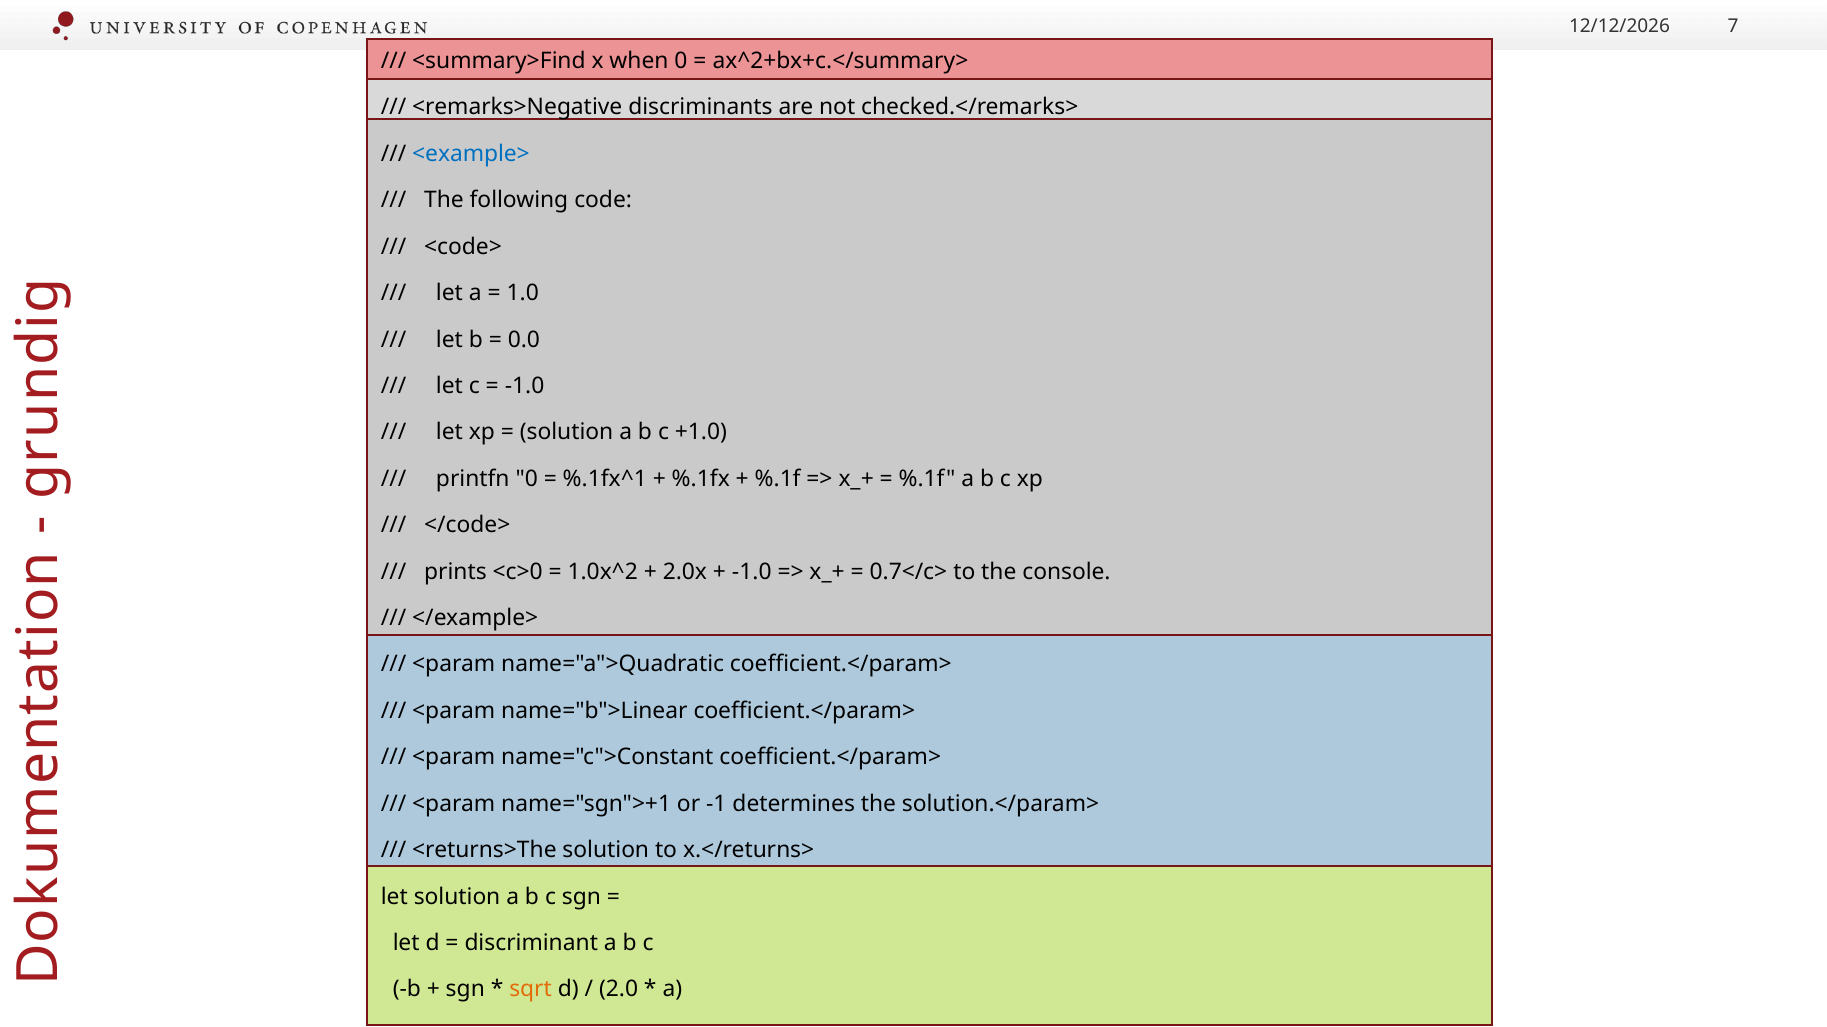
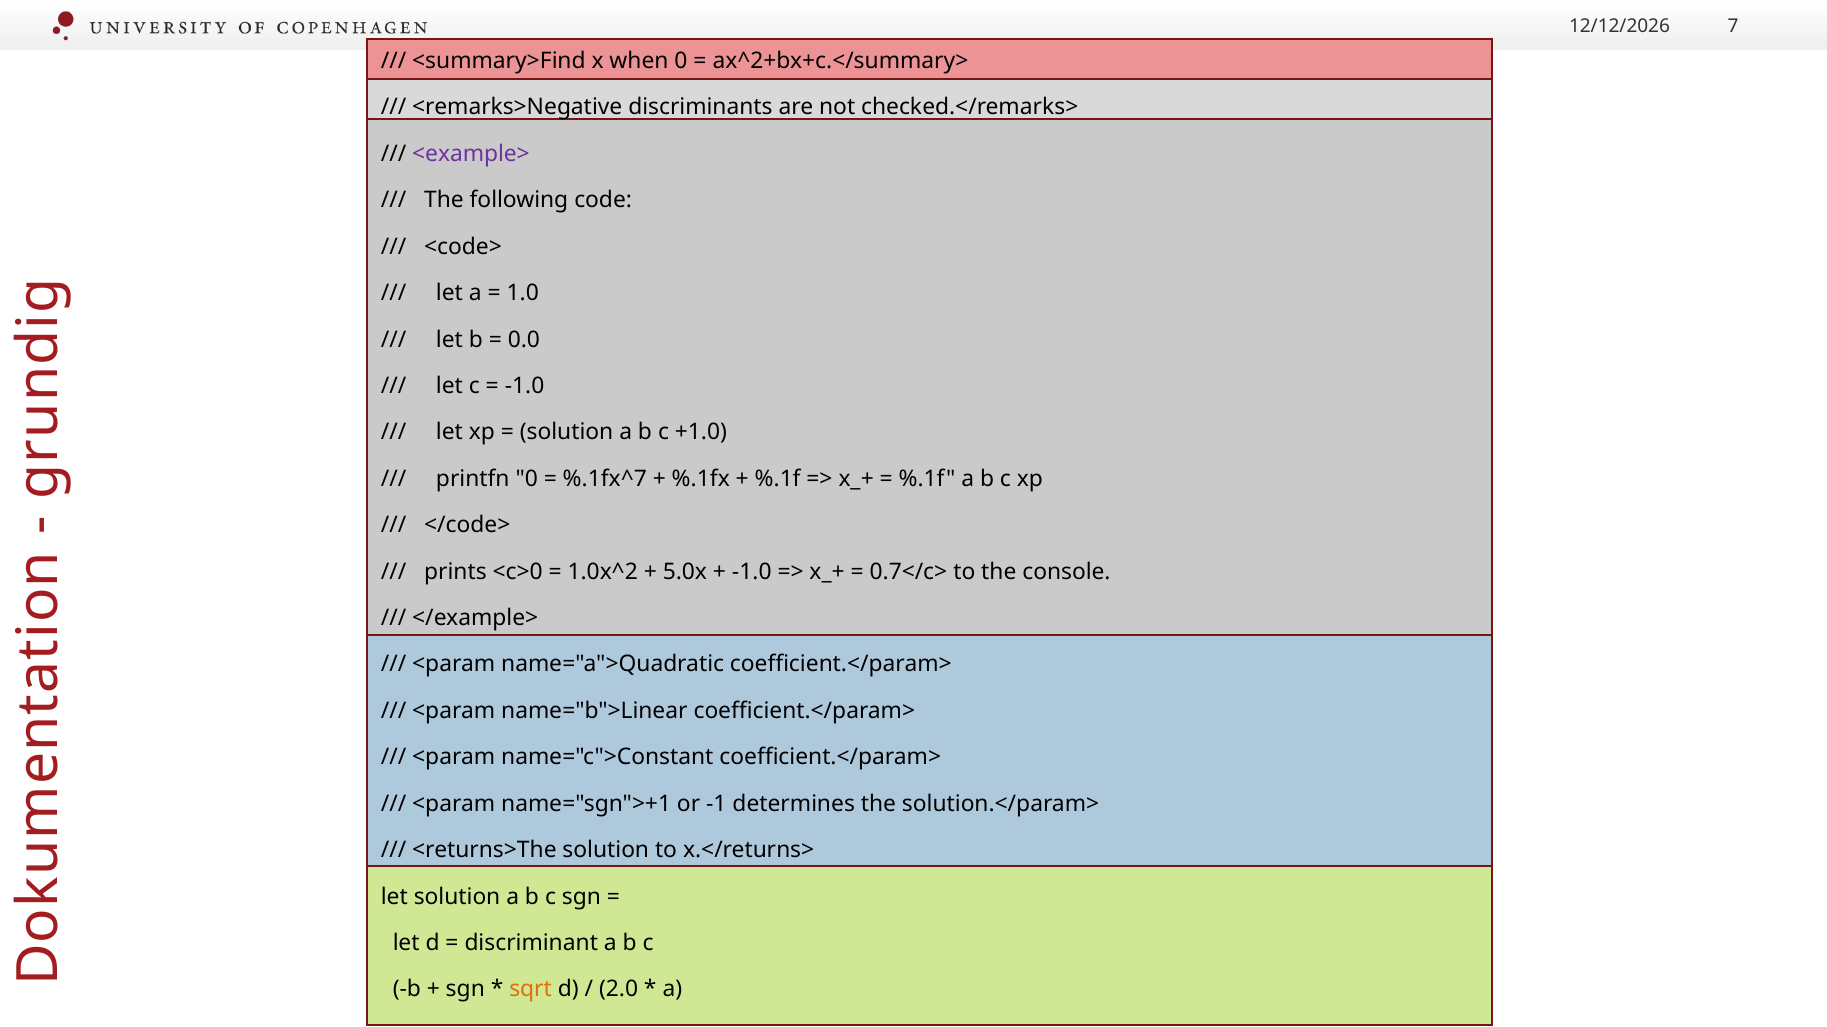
<example> colour: blue -> purple
%.1fx^1: %.1fx^1 -> %.1fx^7
2.0x: 2.0x -> 5.0x
